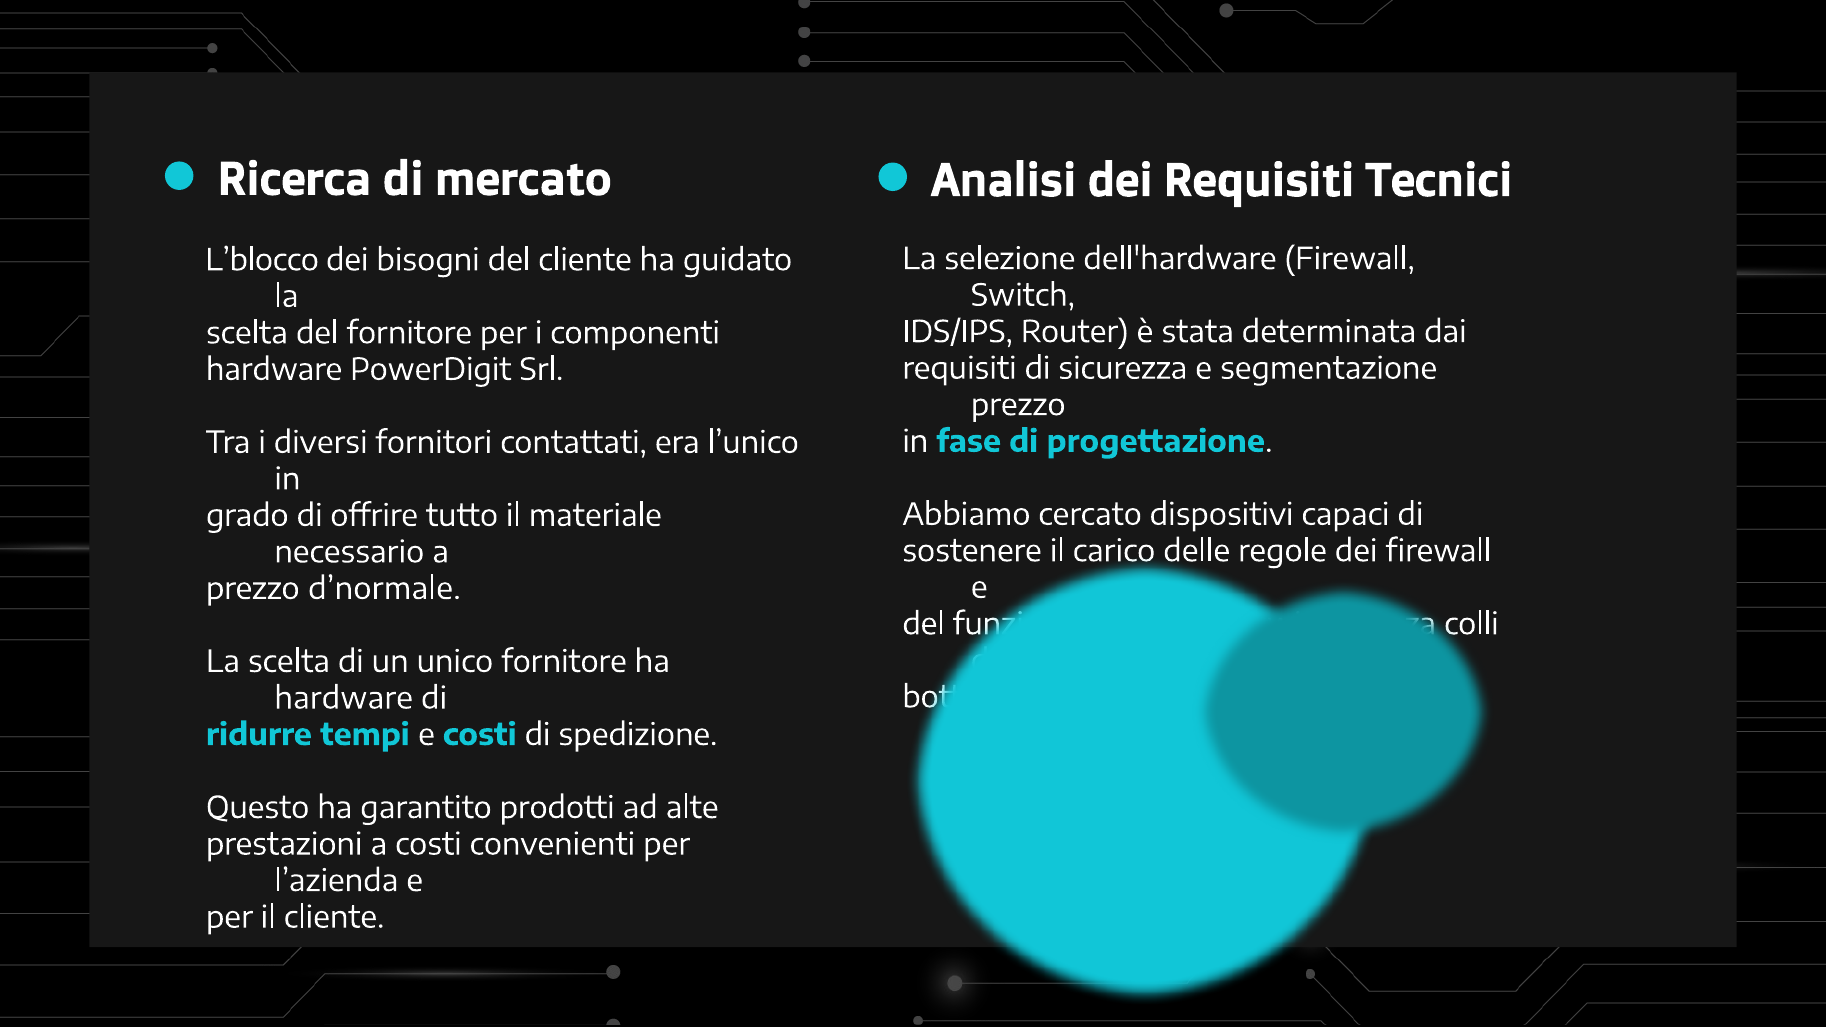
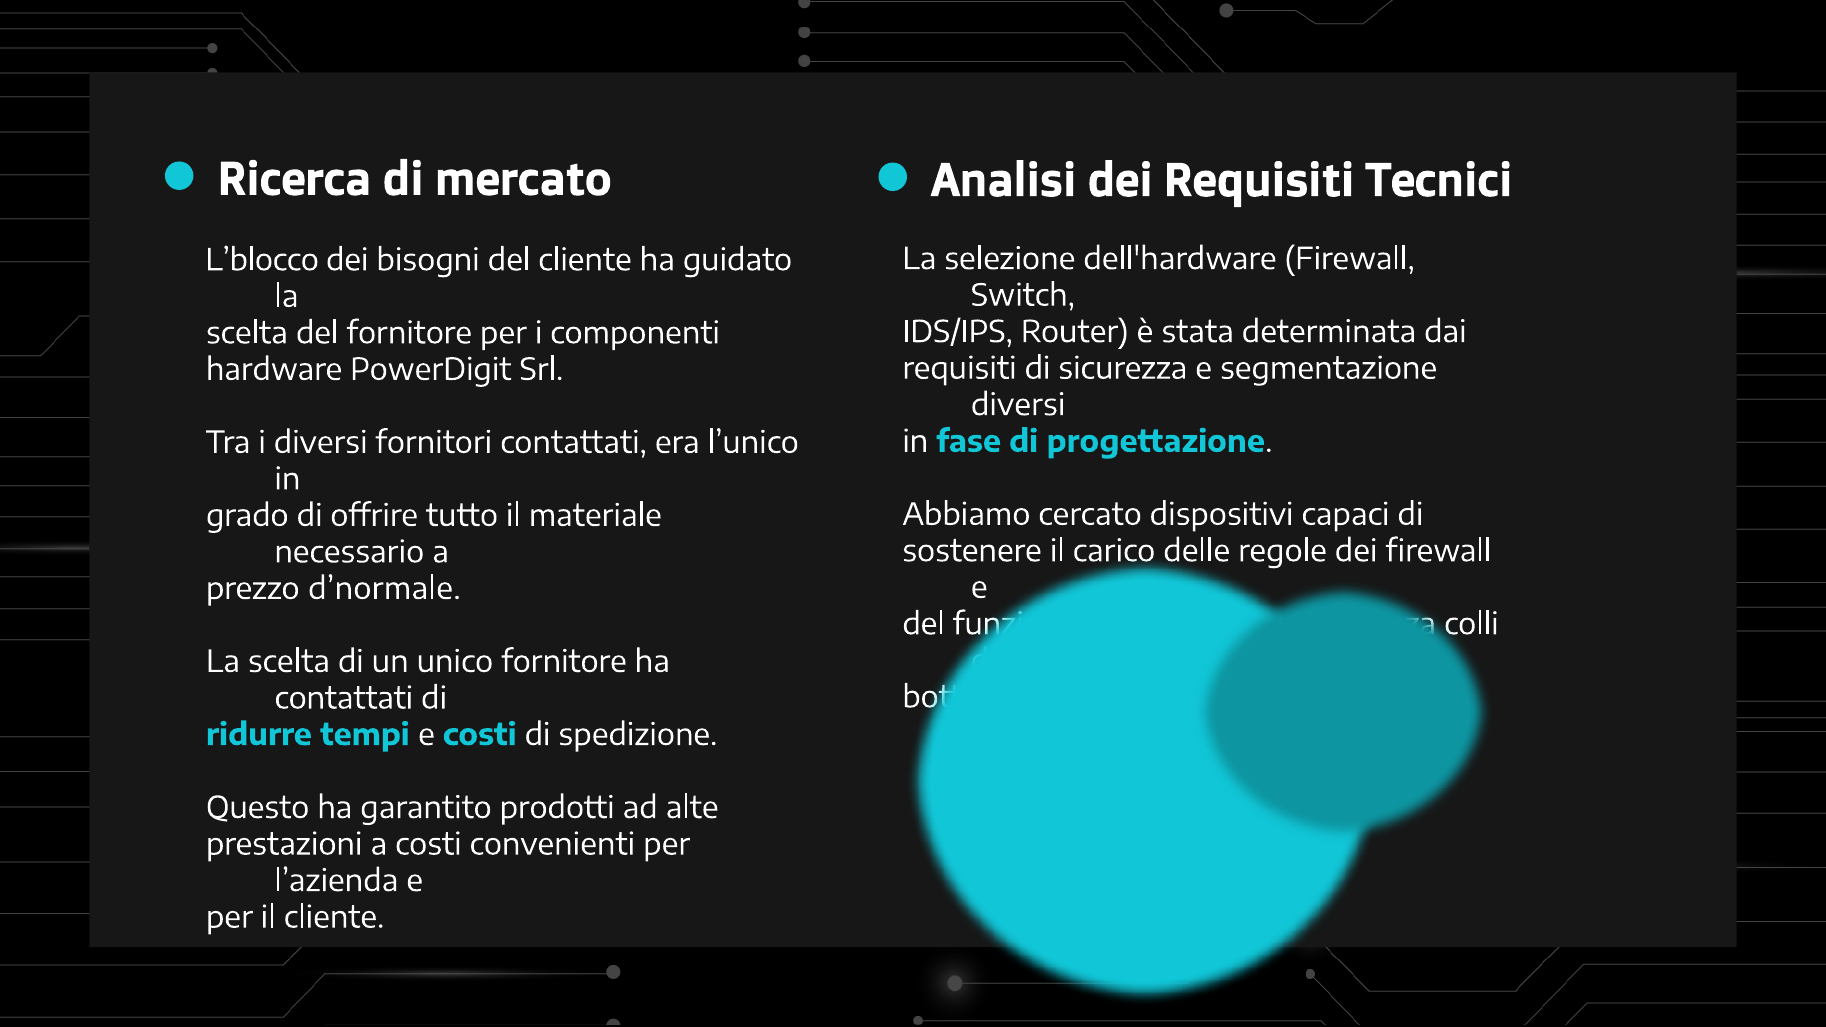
prezzo at (1018, 405): prezzo -> diversi
hardware at (344, 699): hardware -> contattati
